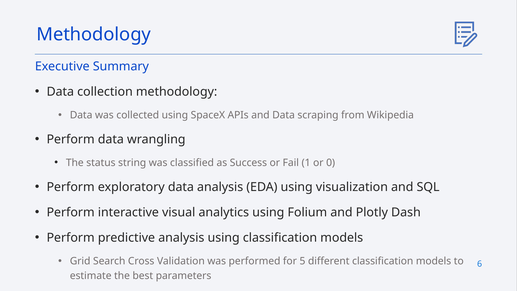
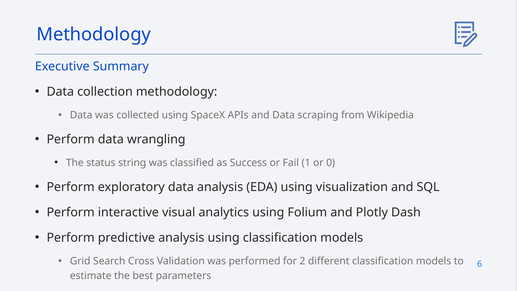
5: 5 -> 2
